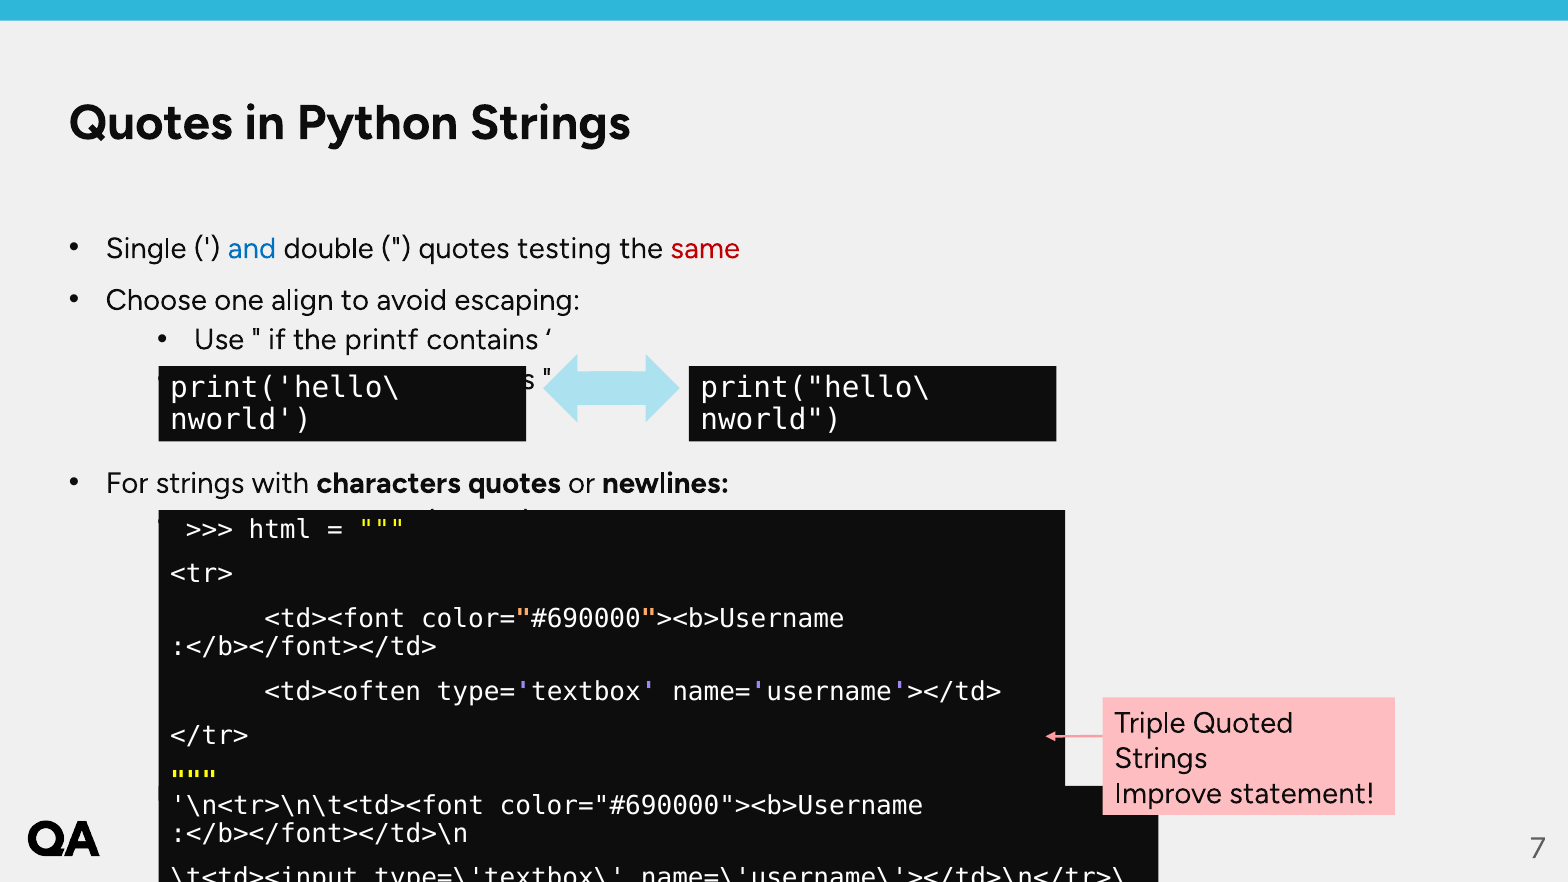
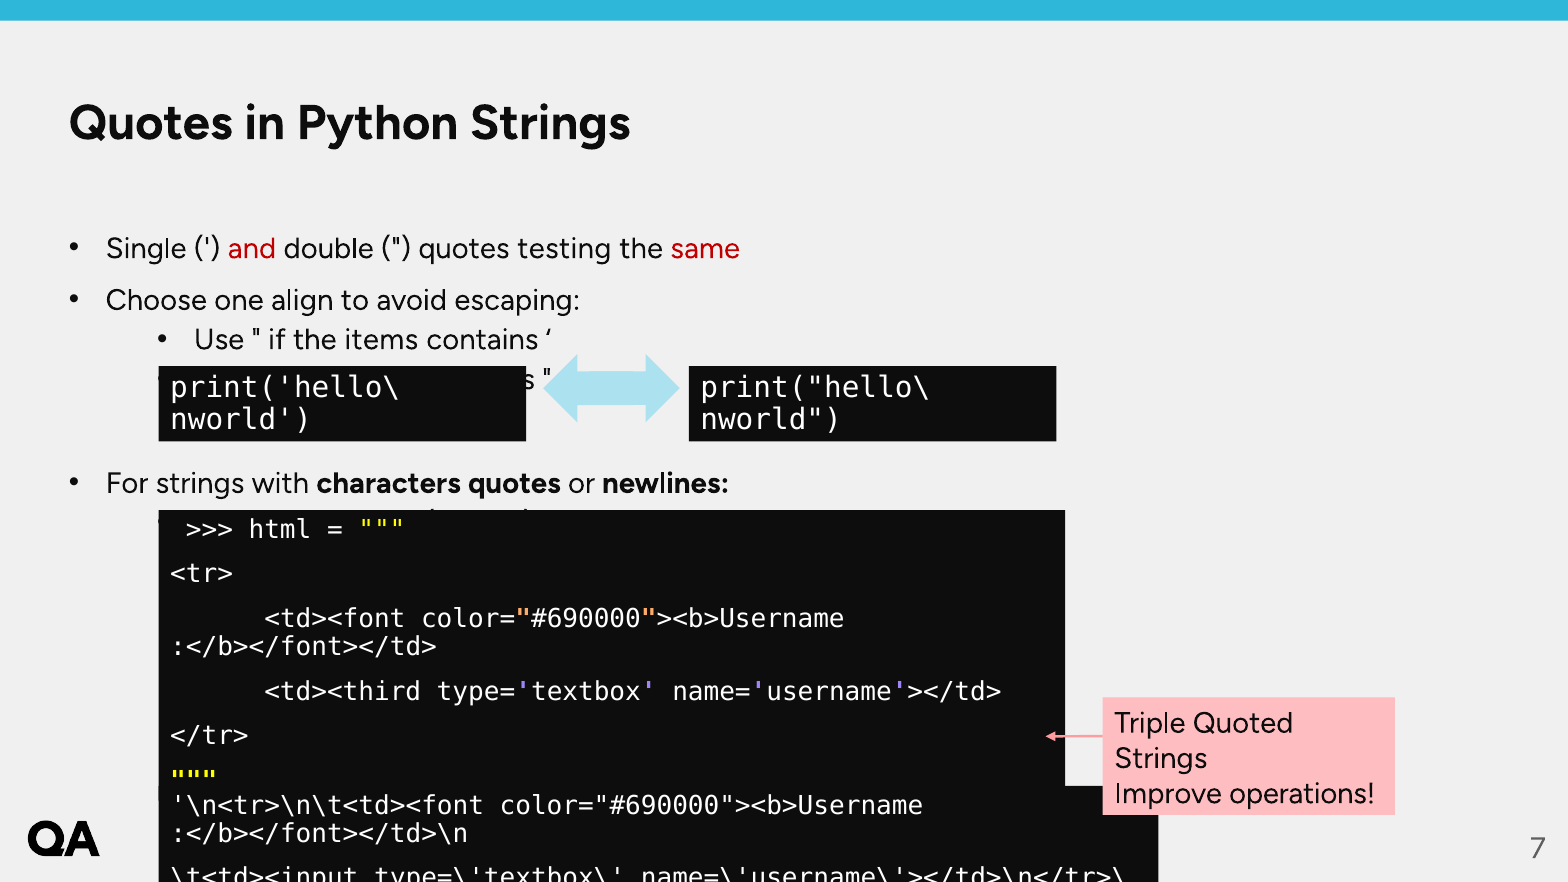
and colour: blue -> red
printf: printf -> items
<td><often: <td><often -> <td><third
statement: statement -> operations
